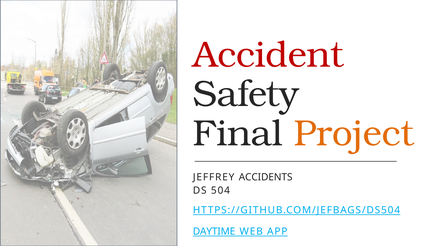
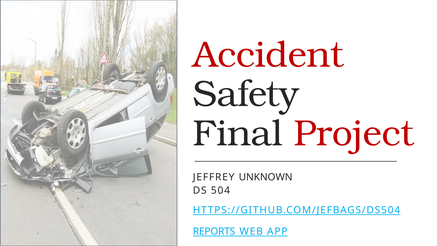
Project colour: orange -> red
ACCIDENTS: ACCIDENTS -> UNKNOWN
DAYTIME: DAYTIME -> REPORTS
